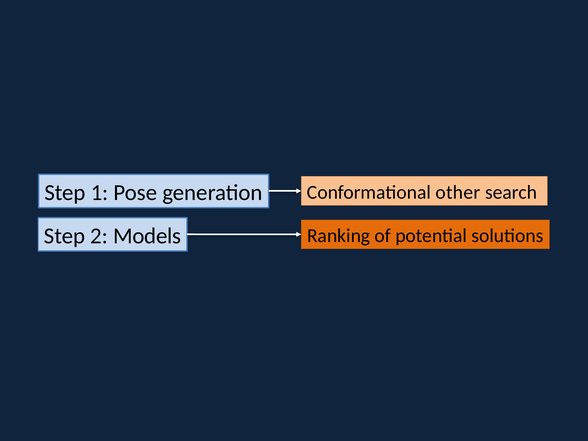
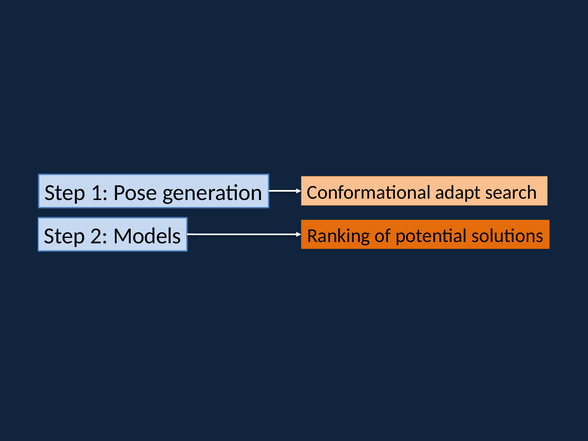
other: other -> adapt
